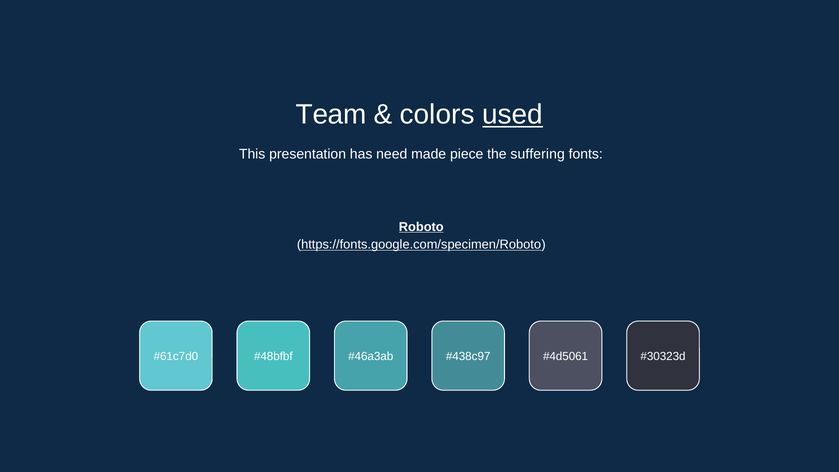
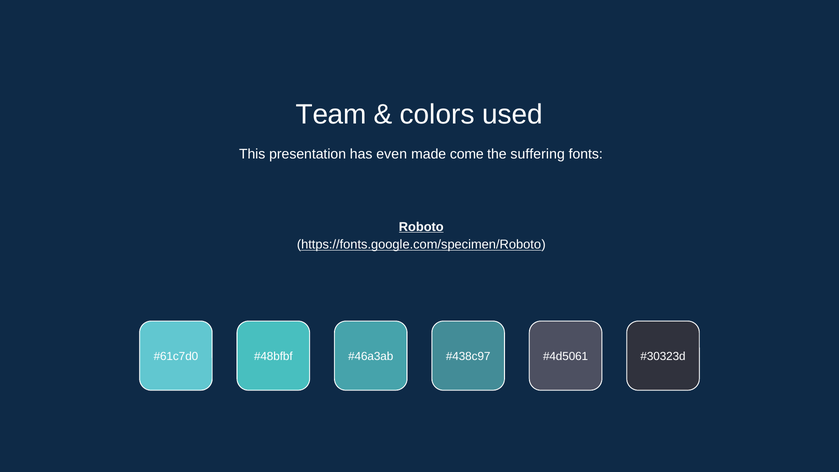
used underline: present -> none
need: need -> even
piece: piece -> come
